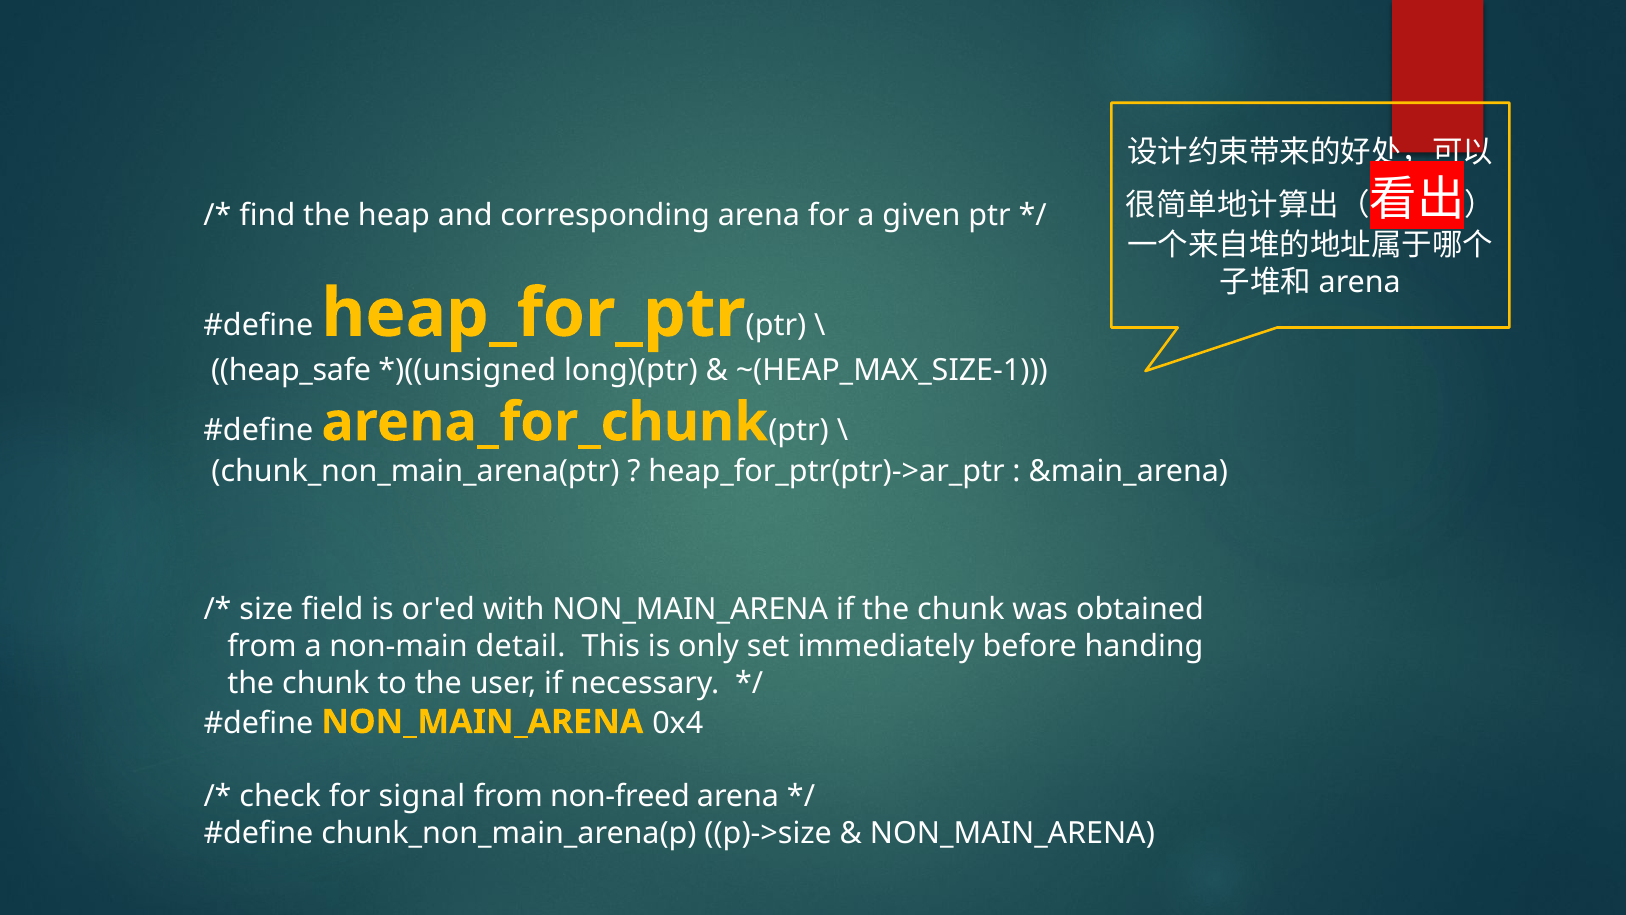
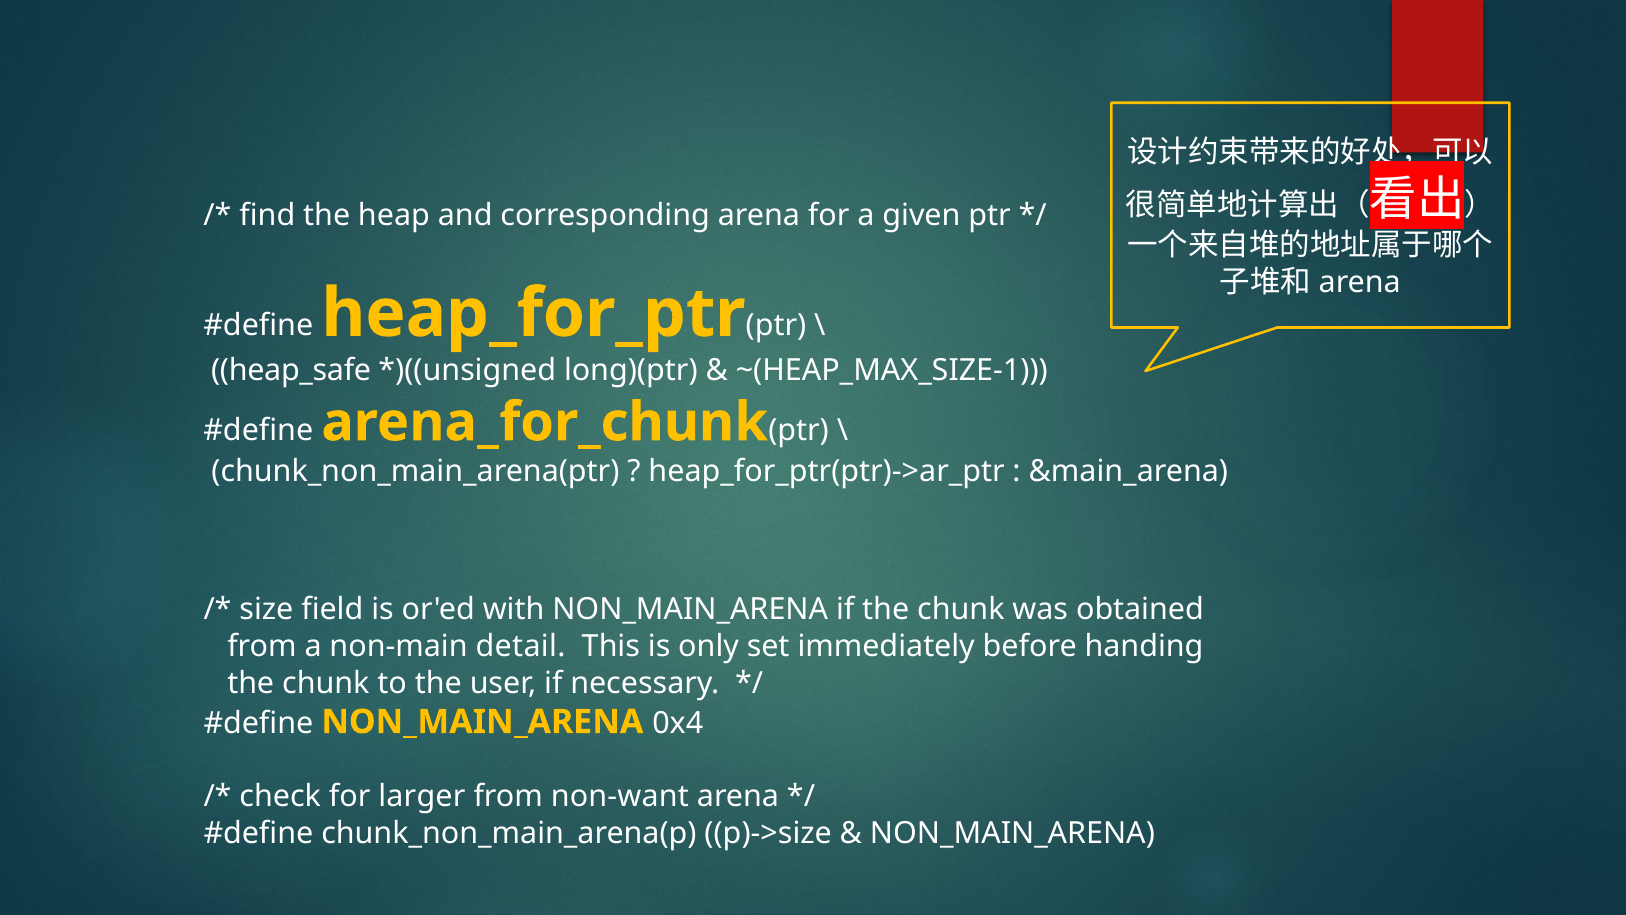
signal: signal -> larger
non-freed: non-freed -> non-want
